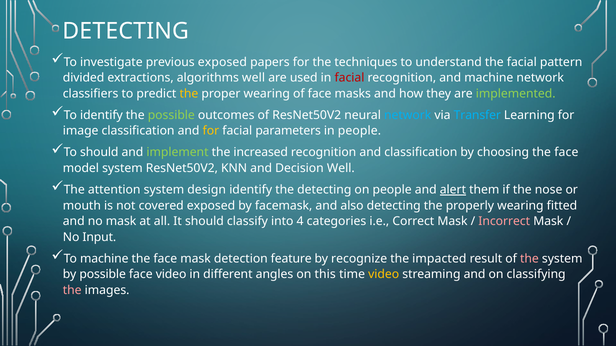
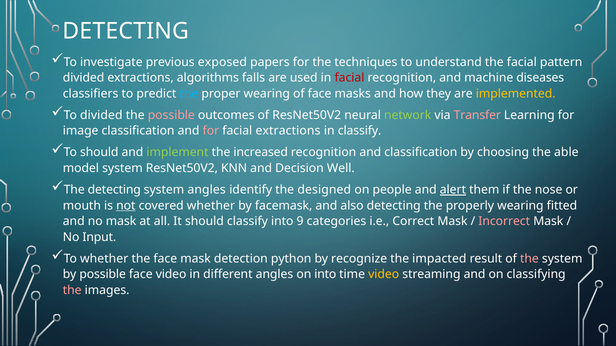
algorithms well: well -> falls
machine network: network -> diseases
the at (189, 94) colour: yellow -> light blue
implemented colour: light green -> yellow
To identify: identify -> divided
possible at (171, 115) colour: light green -> pink
network at (408, 115) colour: light blue -> light green
Transfer colour: light blue -> pink
for at (211, 131) colour: yellow -> pink
facial parameters: parameters -> extractions
in people: people -> classify
choosing the face: face -> able
The attention: attention -> detecting
system design: design -> angles
the detecting: detecting -> designed
not underline: none -> present
covered exposed: exposed -> whether
4: 4 -> 9
To machine: machine -> whether
feature: feature -> python
on this: this -> into
